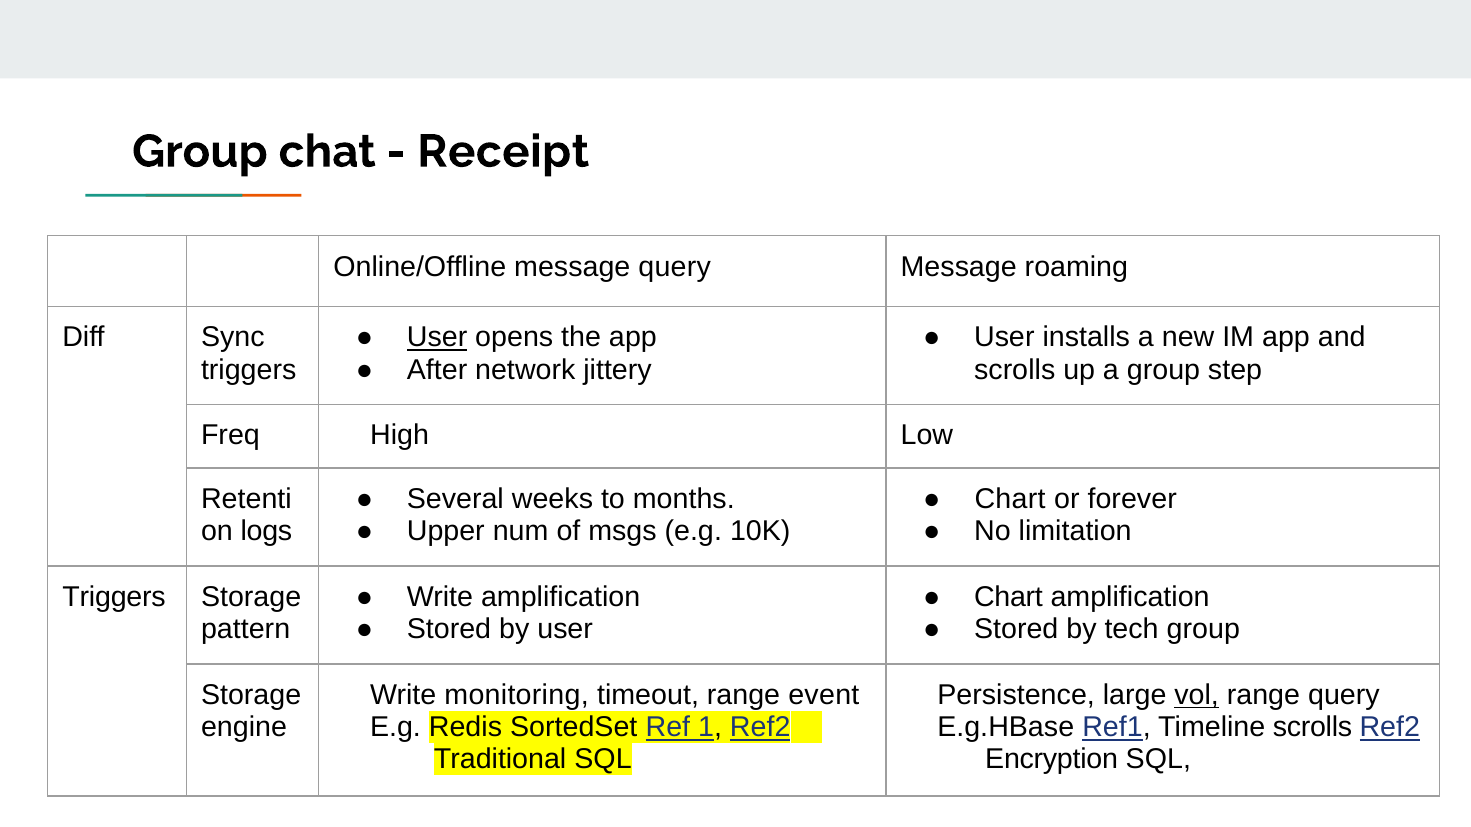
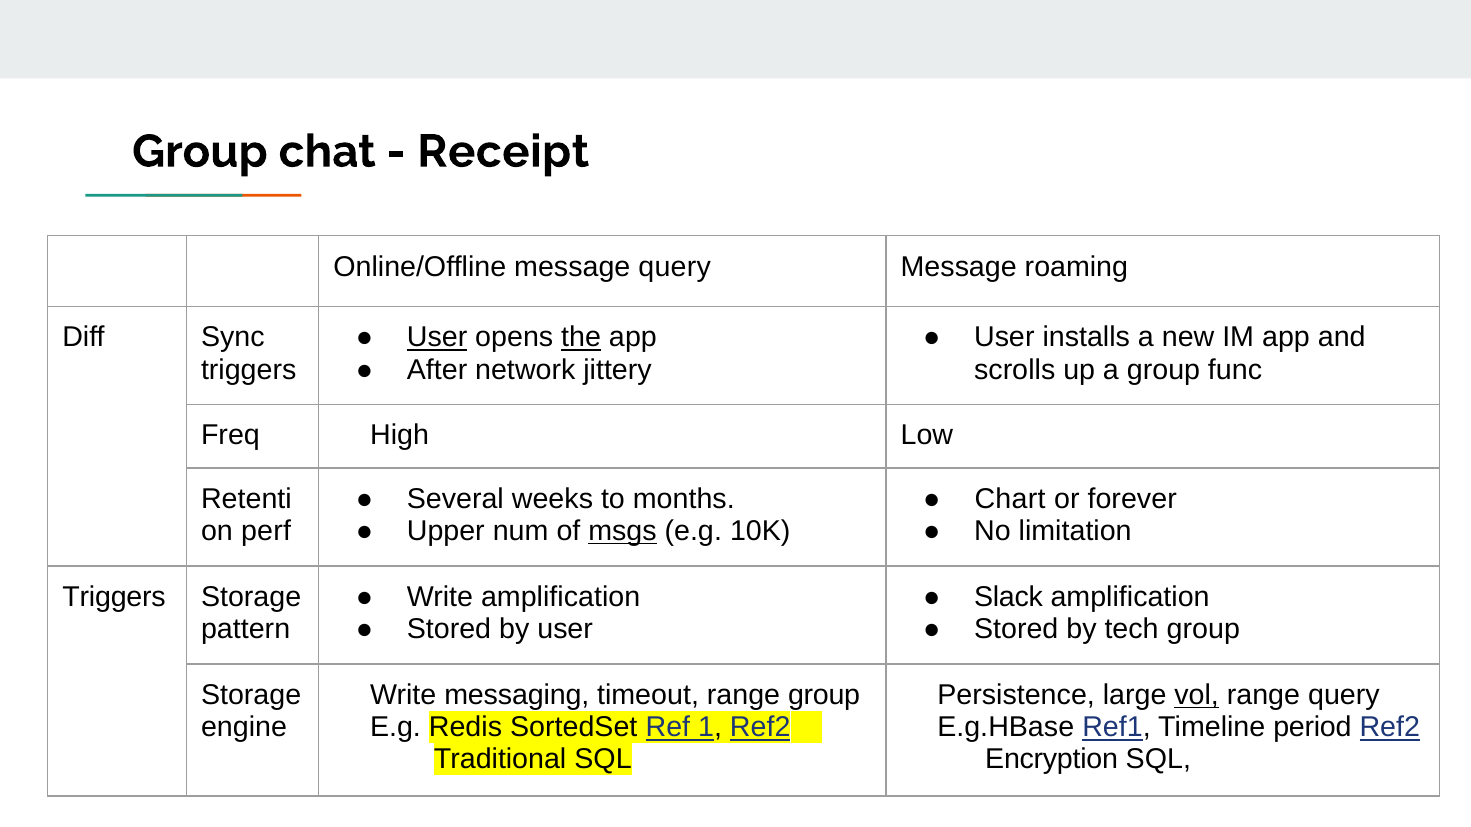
the underline: none -> present
step: step -> func
logs: logs -> perf
msgs underline: none -> present
Chart at (1008, 597): Chart -> Slack
monitoring: monitoring -> messaging
range event: event -> group
Timeline scrolls: scrolls -> period
